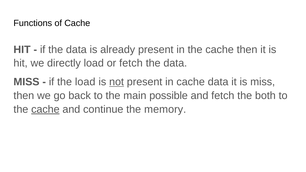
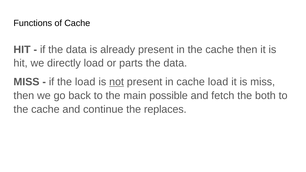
or fetch: fetch -> parts
cache data: data -> load
cache at (45, 109) underline: present -> none
memory: memory -> replaces
